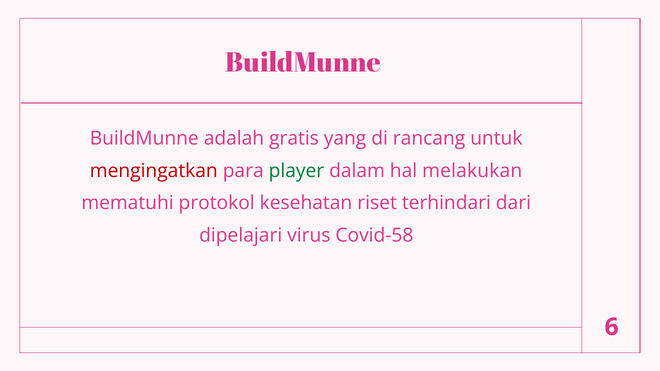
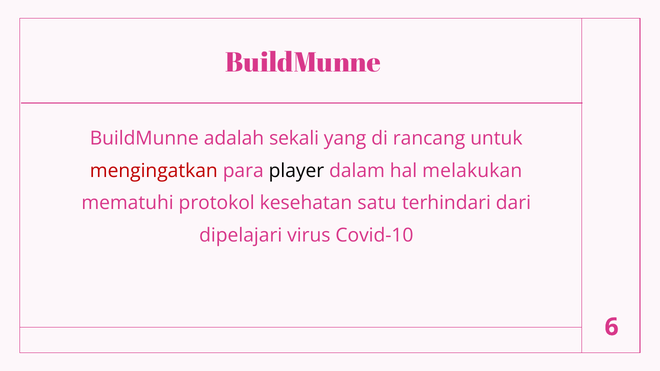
gratis: gratis -> sekali
player colour: green -> black
riset: riset -> satu
Covid-58: Covid-58 -> Covid-10
